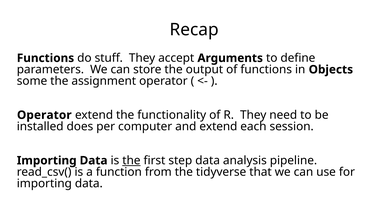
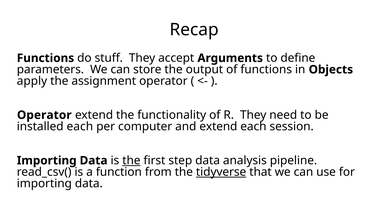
some: some -> apply
installed does: does -> each
tidyverse underline: none -> present
